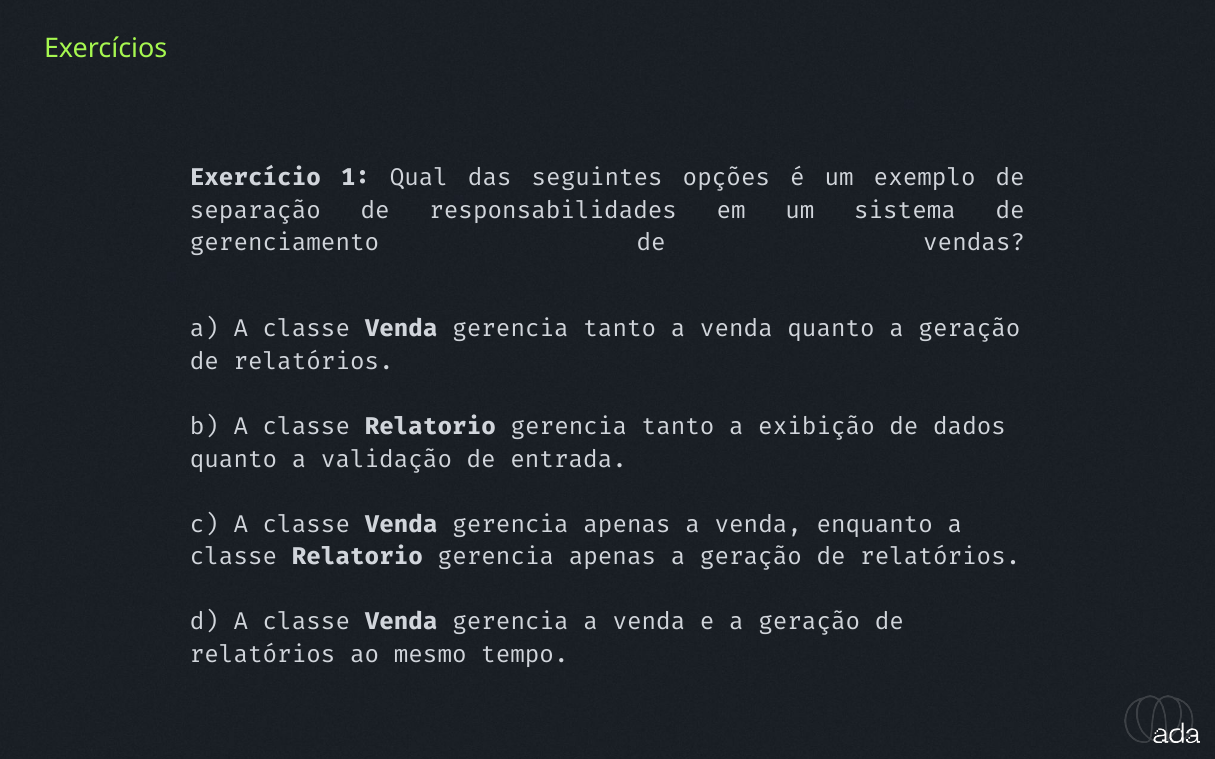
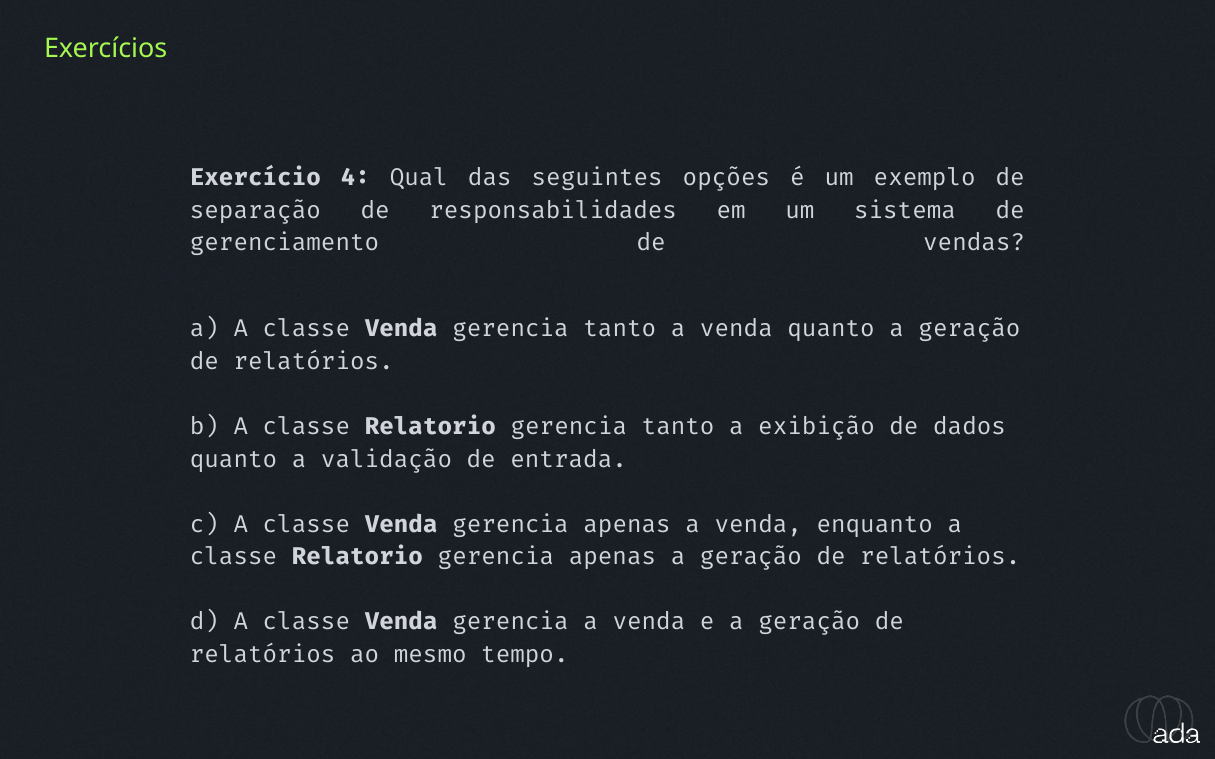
1: 1 -> 4
